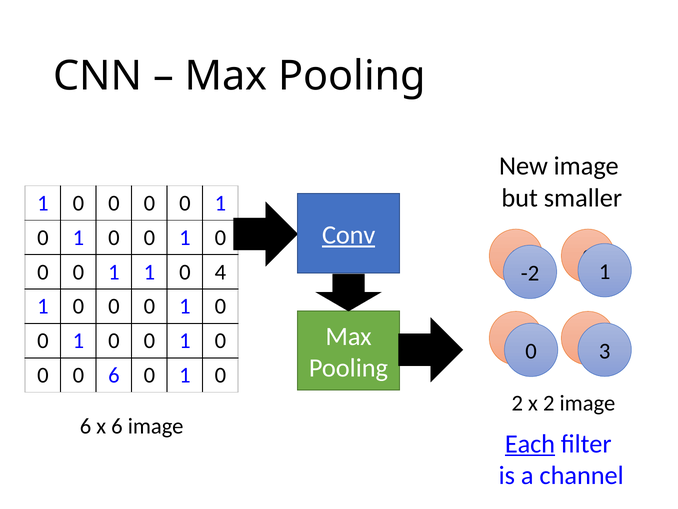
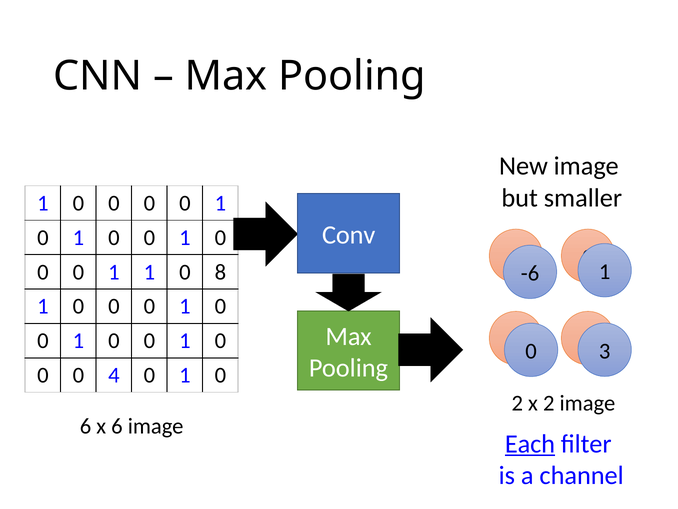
Conv underline: present -> none
4: 4 -> 8
-2: -2 -> -6
0 0 6: 6 -> 4
